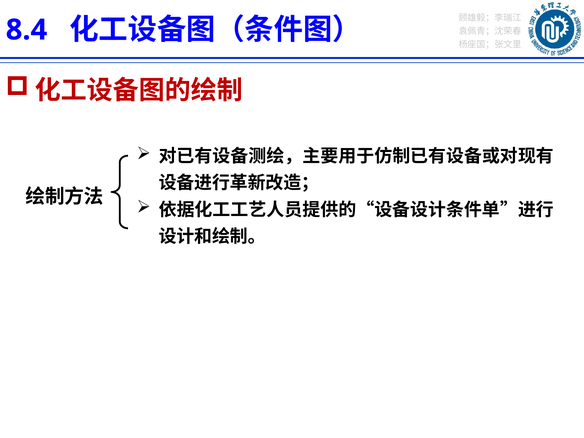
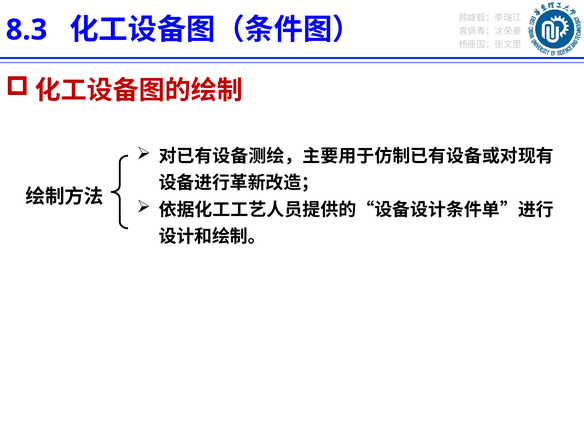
8.4: 8.4 -> 8.3
